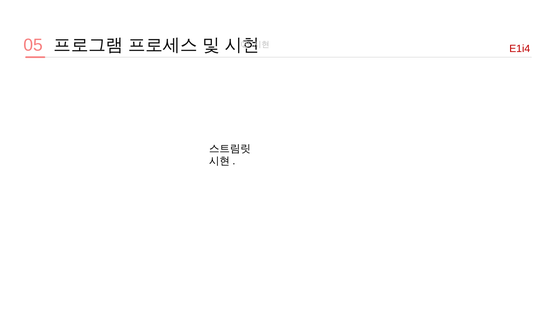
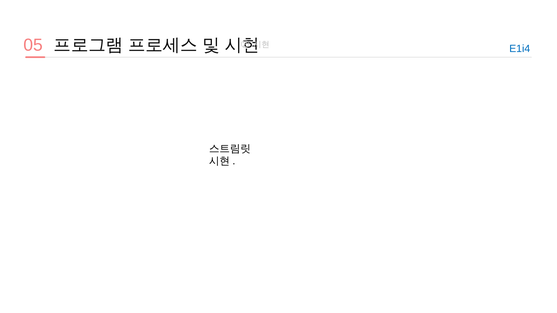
E1i4 colour: red -> blue
